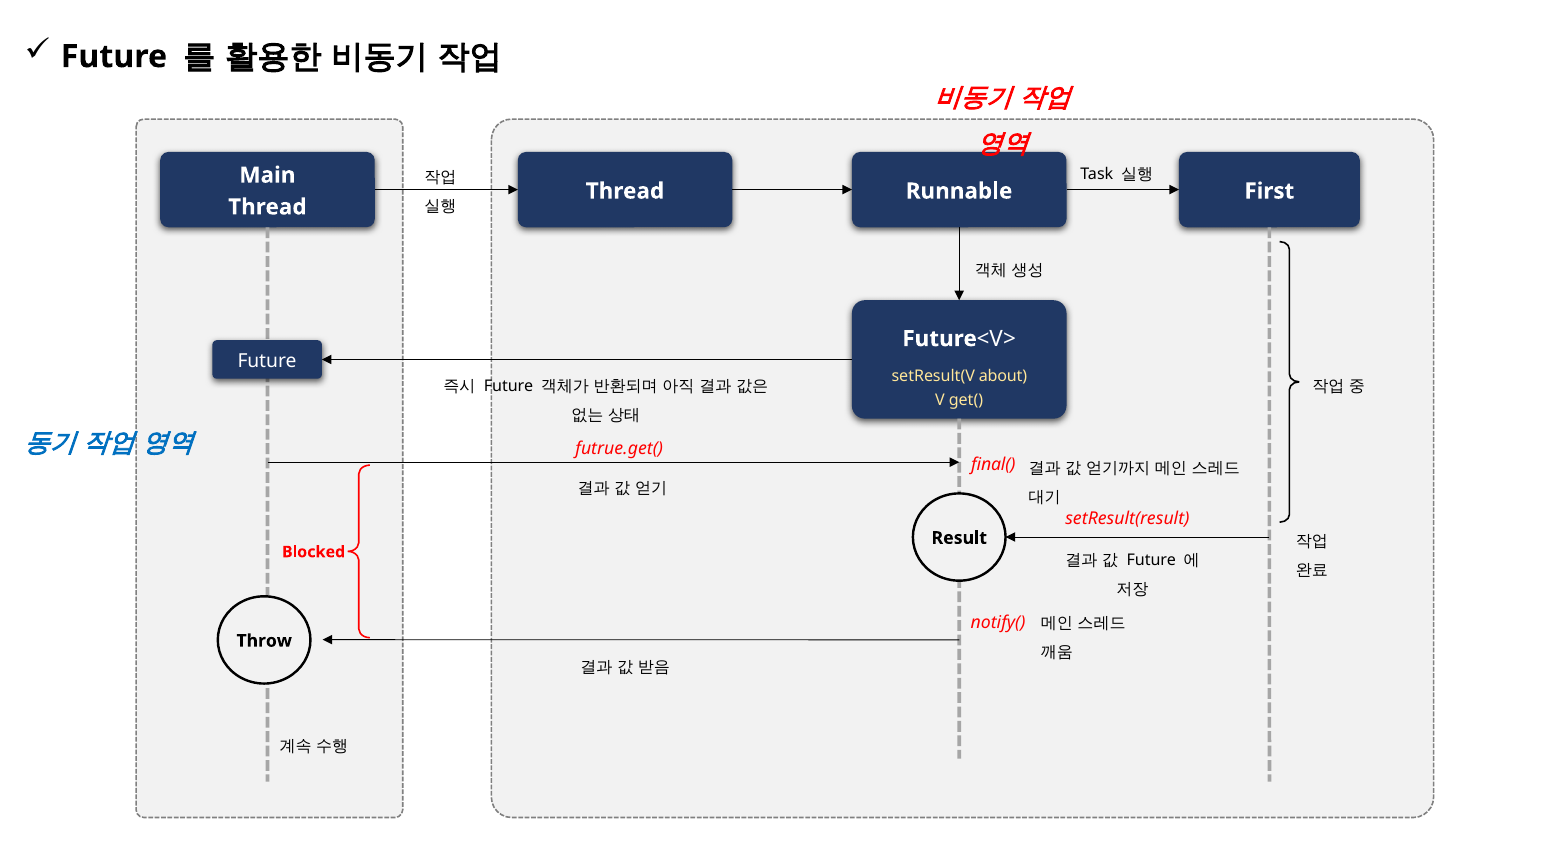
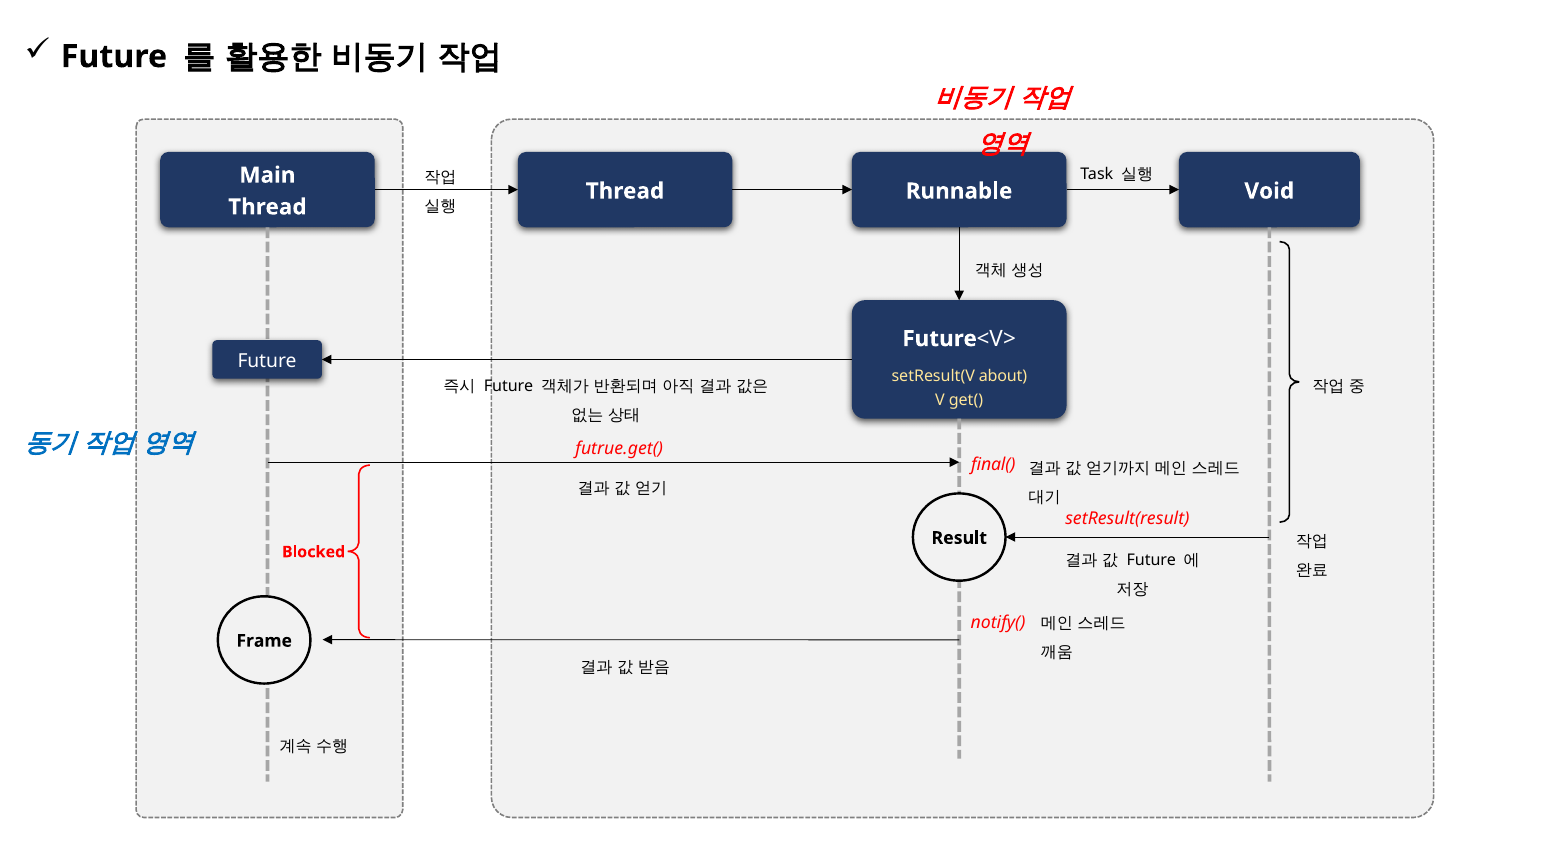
First: First -> Void
Throw: Throw -> Frame
